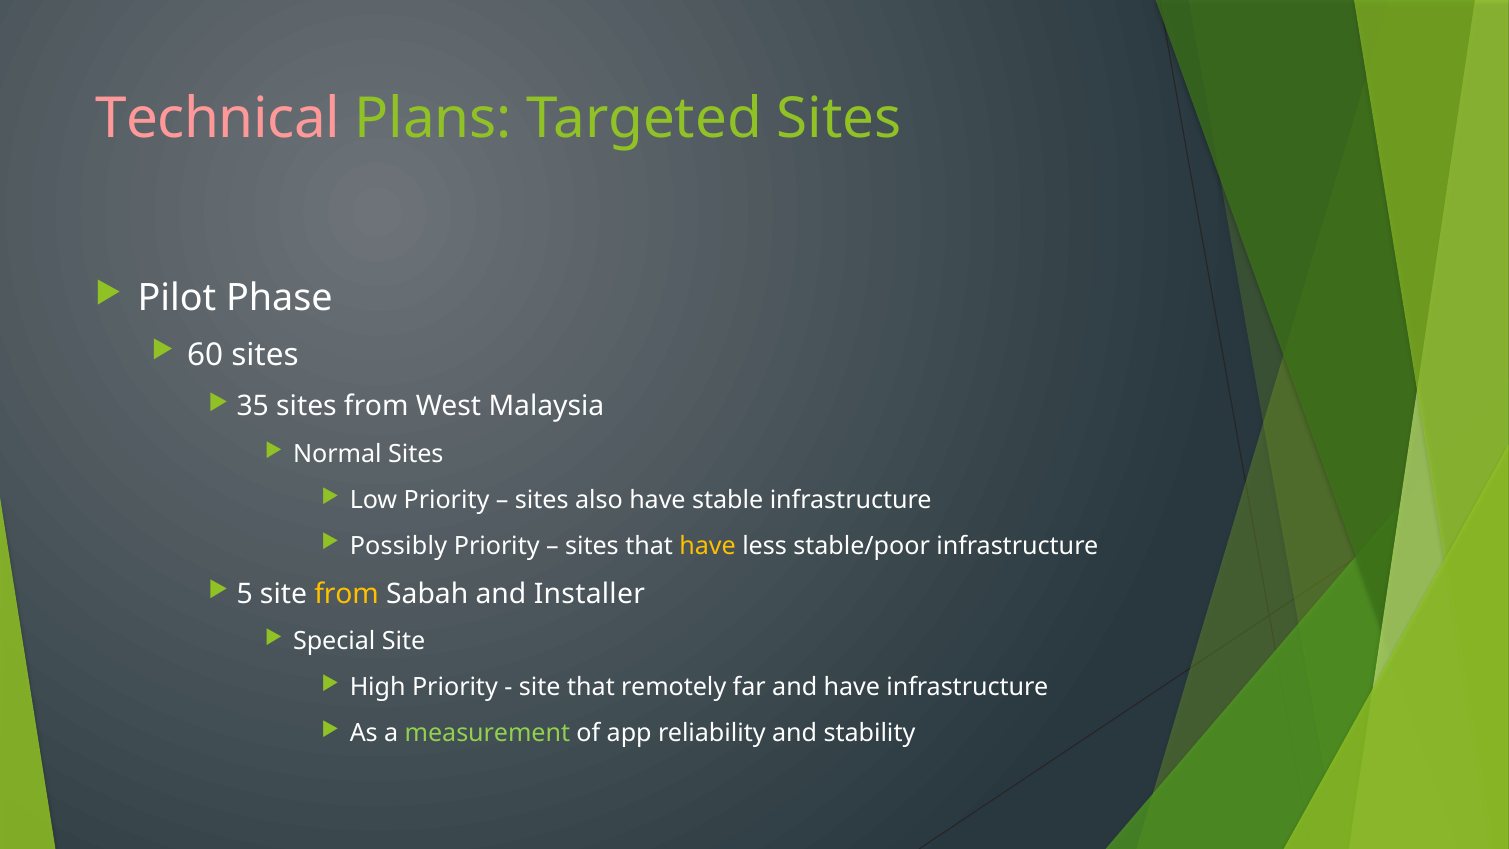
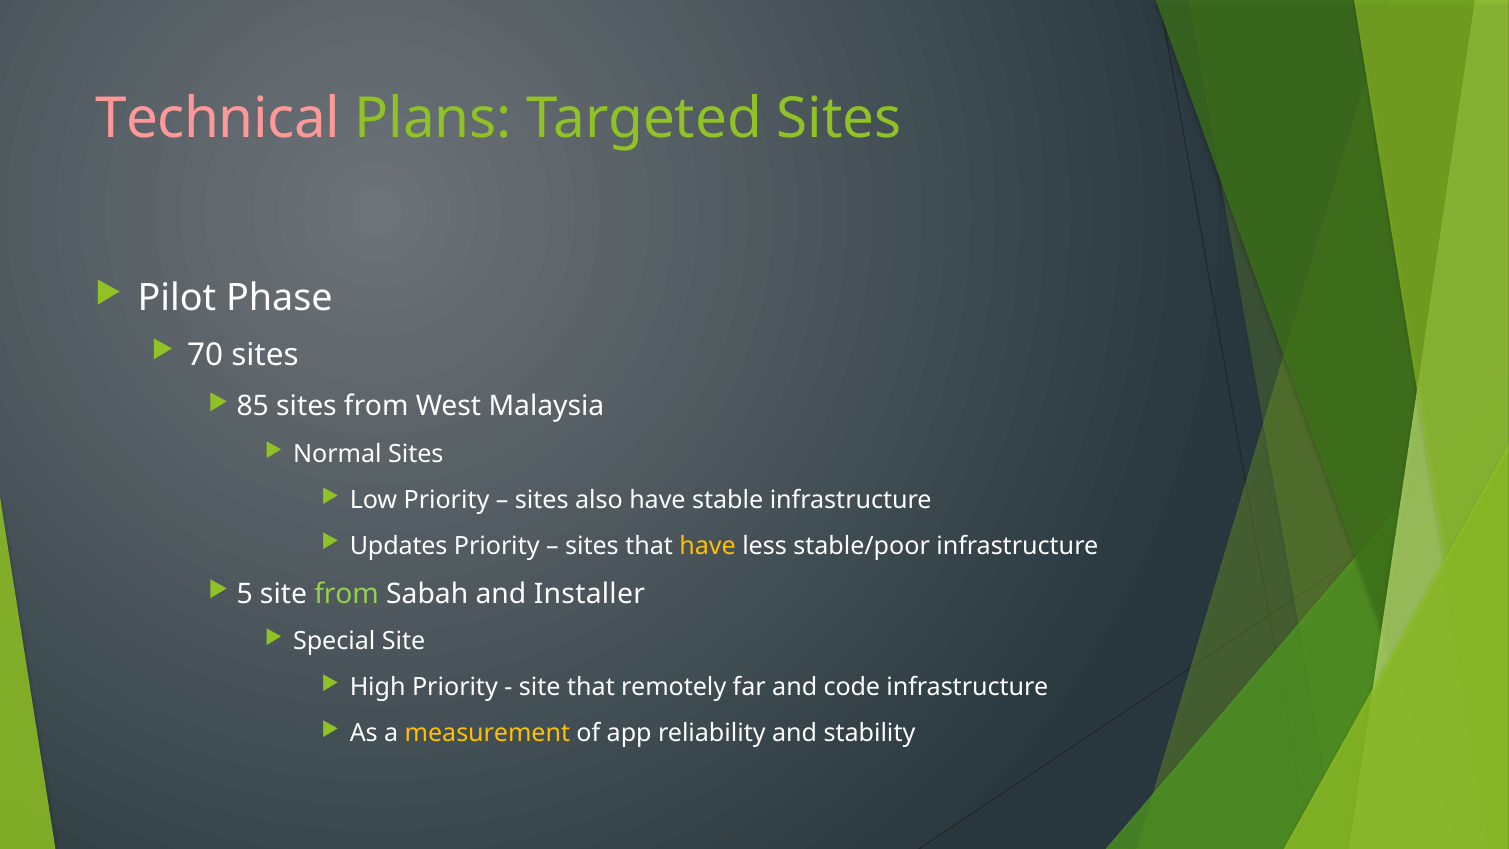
60: 60 -> 70
35: 35 -> 85
Possibly: Possibly -> Updates
from at (347, 594) colour: yellow -> light green
and have: have -> code
measurement colour: light green -> yellow
